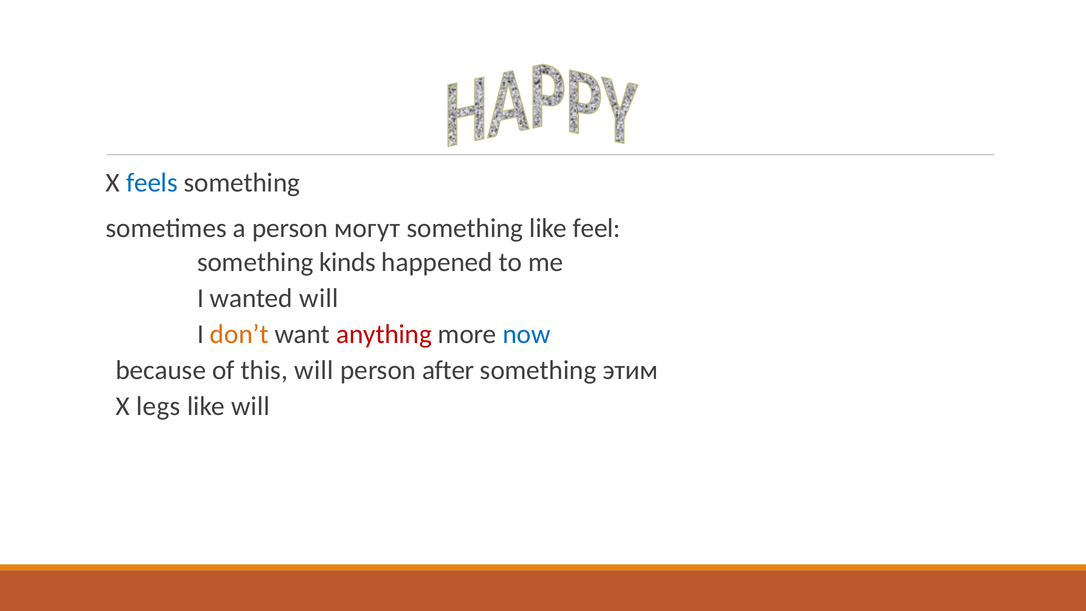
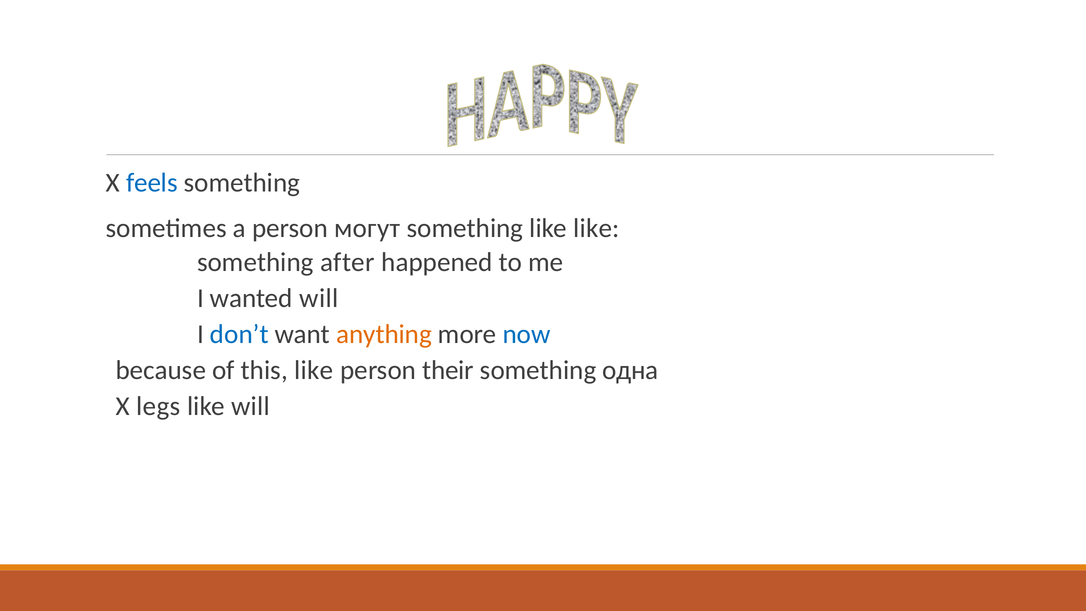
like feel: feel -> like
kinds: kinds -> after
don’t colour: orange -> blue
anything colour: red -> orange
this will: will -> like
after: after -> their
этим: этим -> одна
